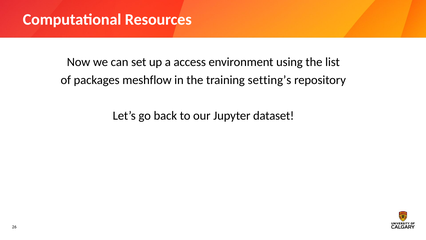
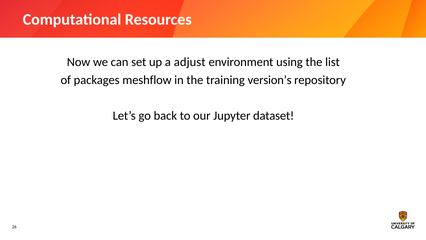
access: access -> adjust
setting’s: setting’s -> version’s
